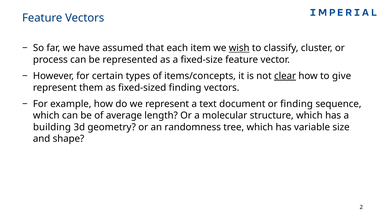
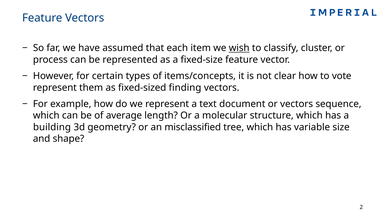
clear underline: present -> none
give: give -> vote
or finding: finding -> vectors
randomness: randomness -> misclassified
